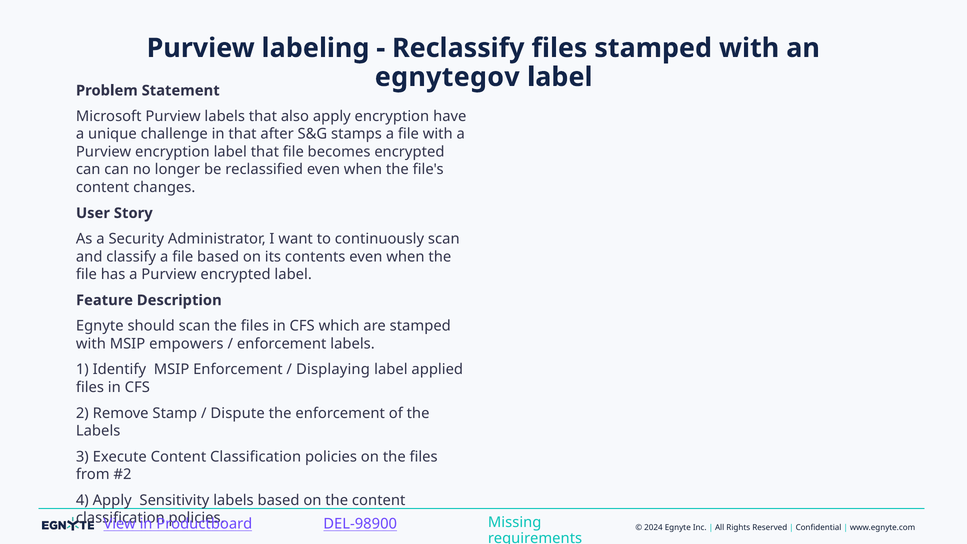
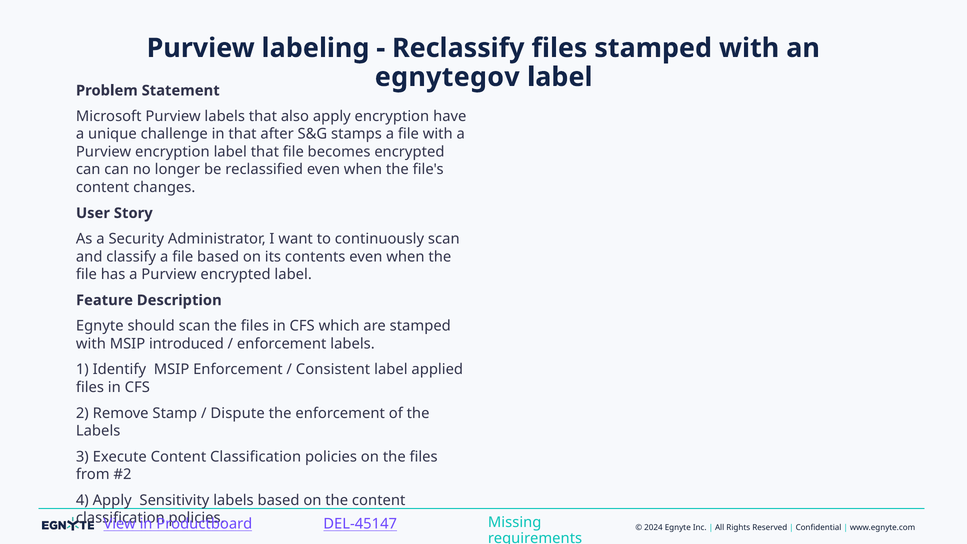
empowers: empowers -> introduced
Displaying: Displaying -> Consistent
DEL-98900: DEL-98900 -> DEL-45147
